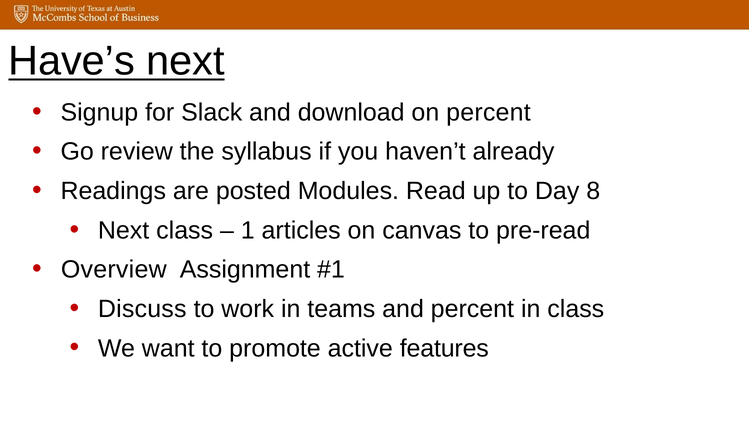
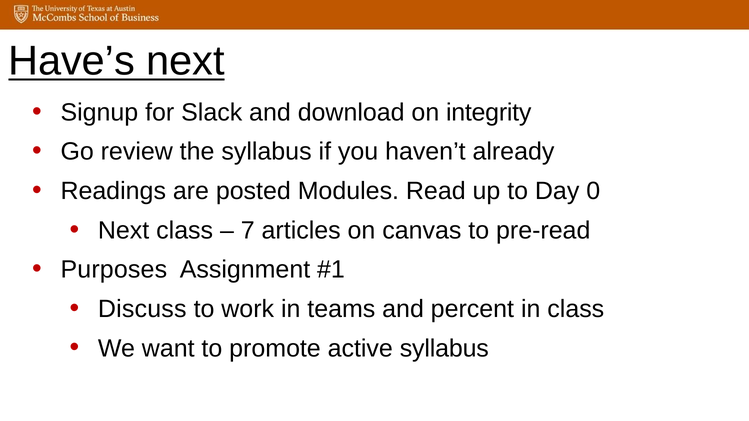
on percent: percent -> integrity
8: 8 -> 0
1: 1 -> 7
Overview: Overview -> Purposes
active features: features -> syllabus
